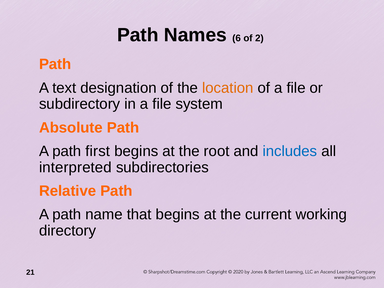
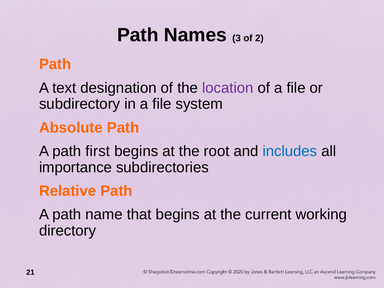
6: 6 -> 3
location colour: orange -> purple
interpreted: interpreted -> importance
